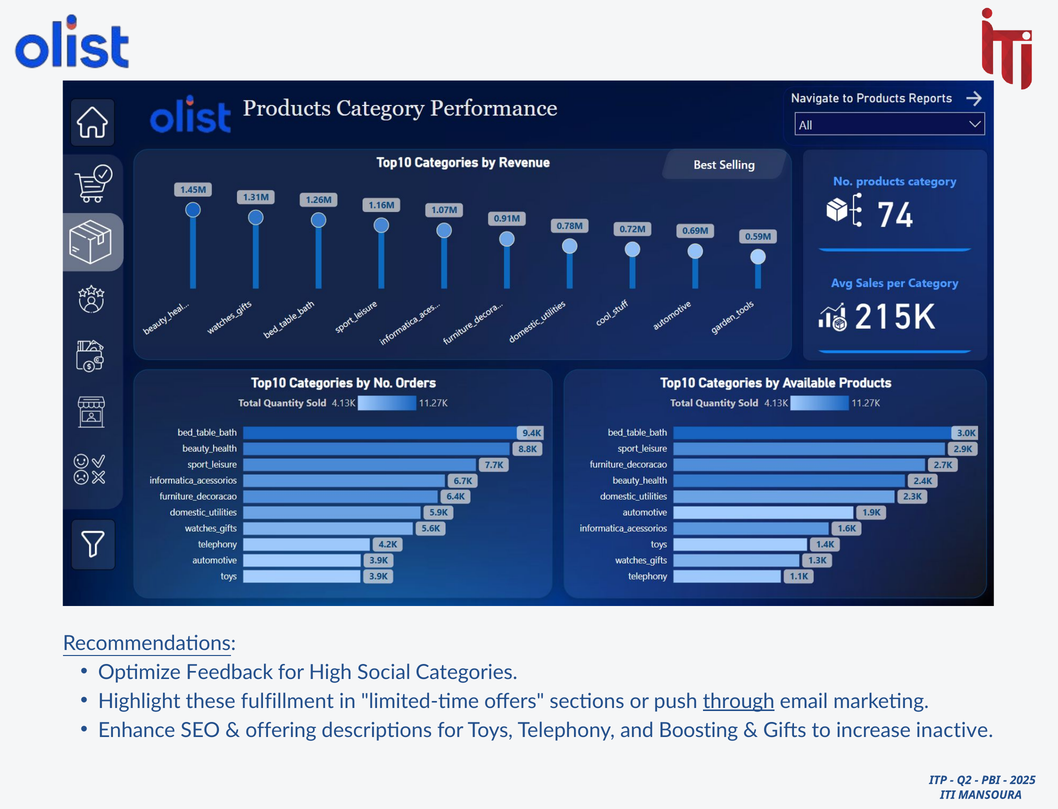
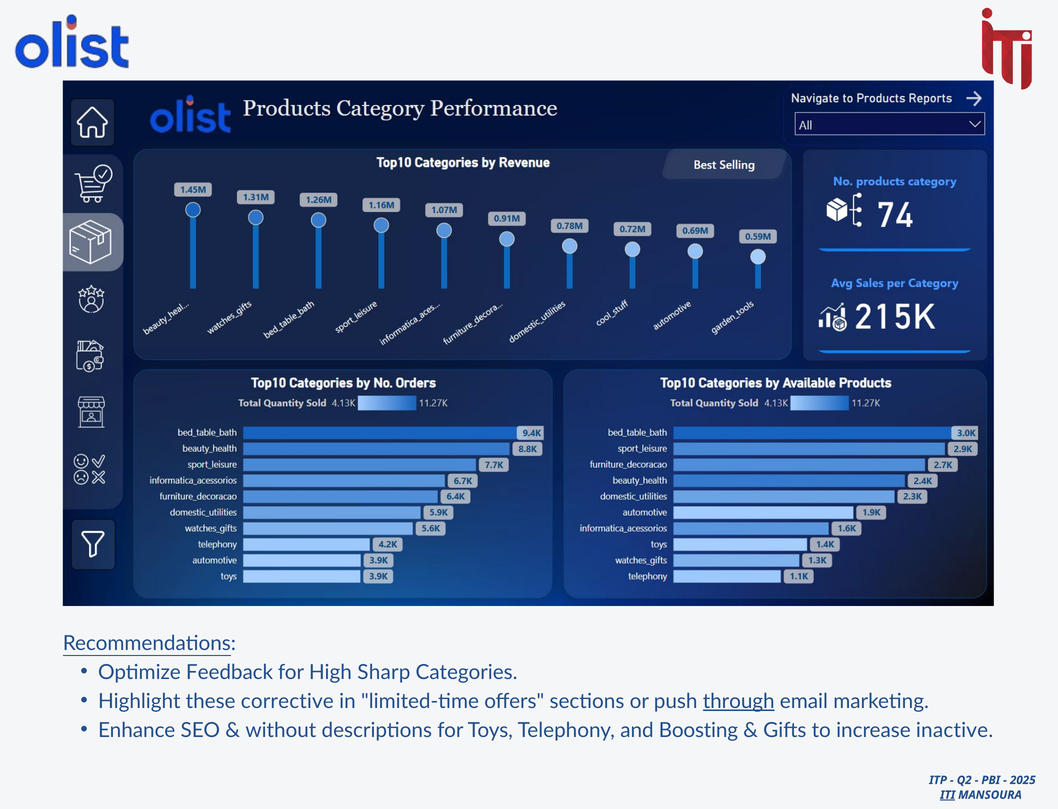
Social: Social -> Sharp
fulfillment: fulfillment -> corrective
offering: offering -> without
ITI underline: none -> present
